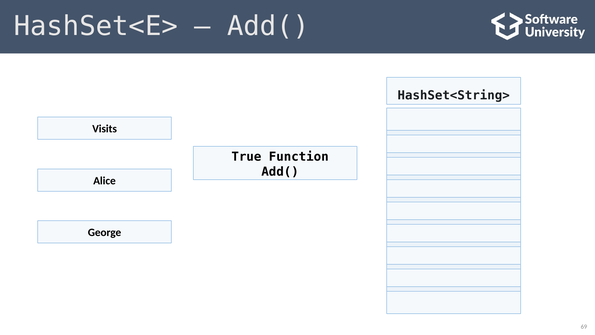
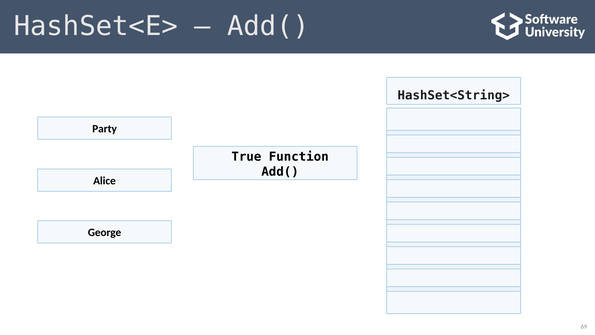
Visits: Visits -> Party
